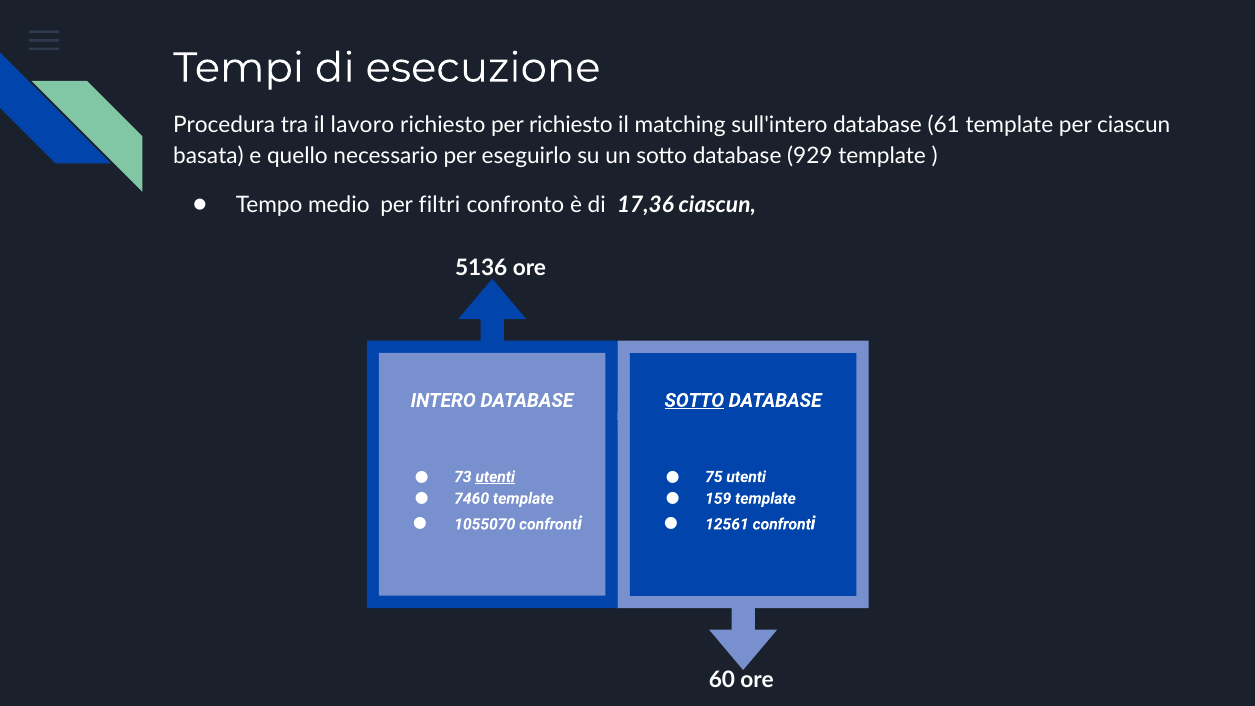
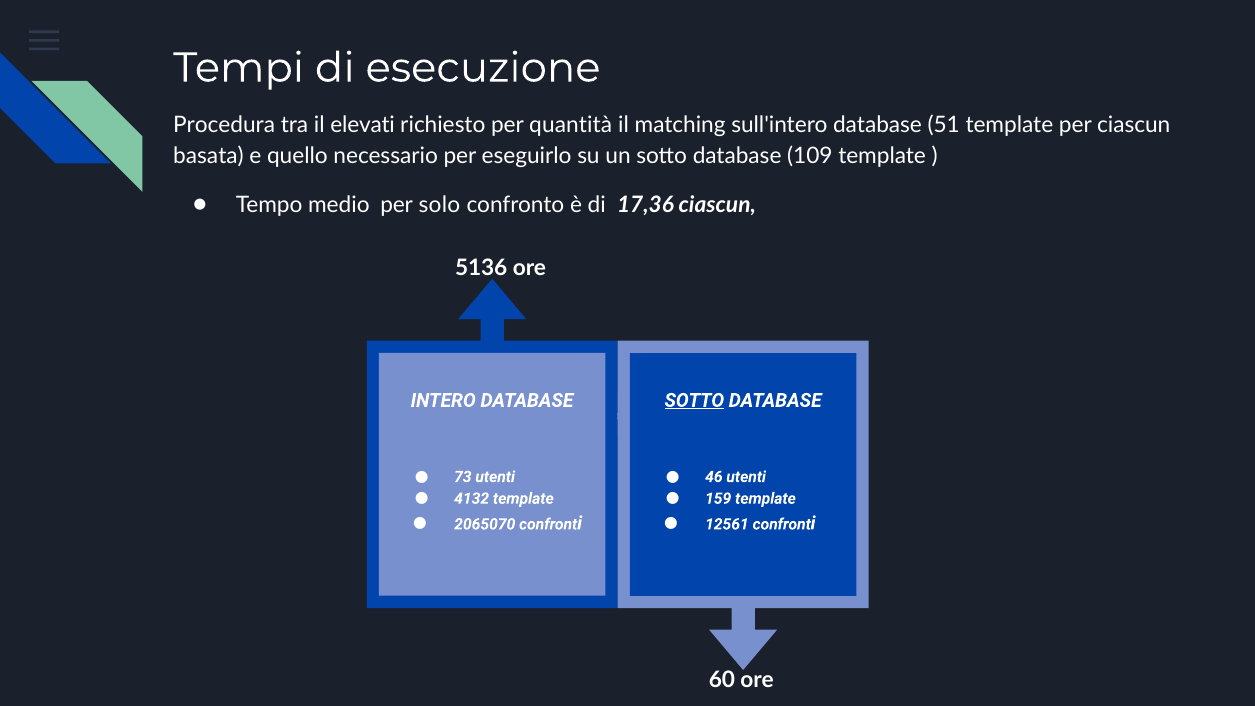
lavoro: lavoro -> elevati
per richiesto: richiesto -> quantità
61: 61 -> 51
929: 929 -> 109
filtri: filtri -> solo
utenti at (495, 477) underline: present -> none
75: 75 -> 46
7460: 7460 -> 4132
1055070: 1055070 -> 2065070
